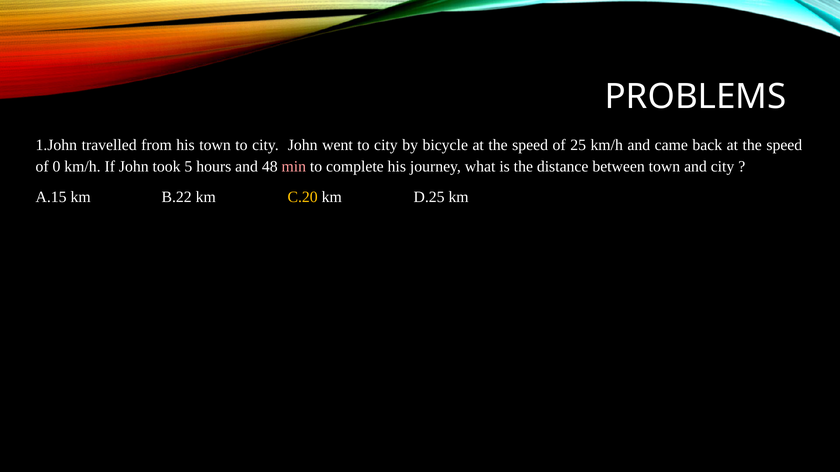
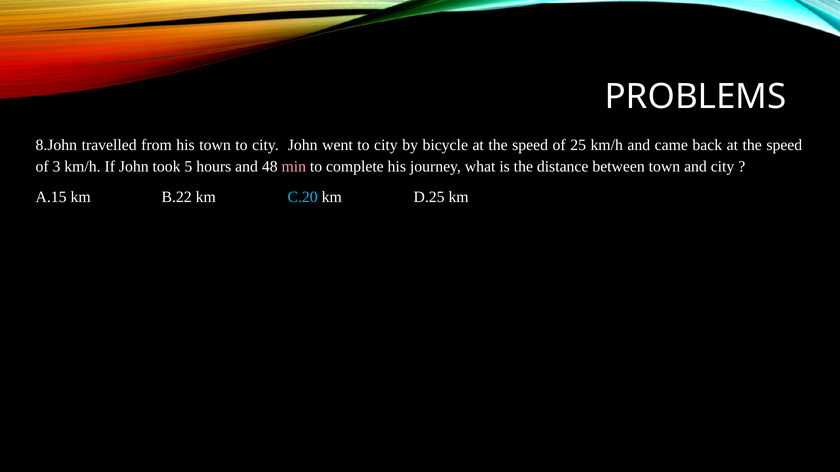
1.John: 1.John -> 8.John
0: 0 -> 3
C.20 colour: yellow -> light blue
